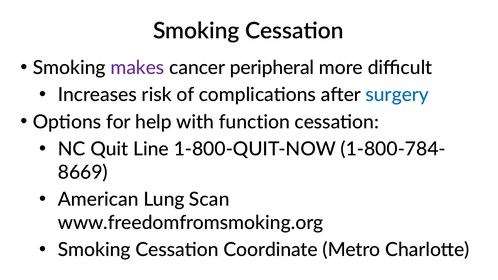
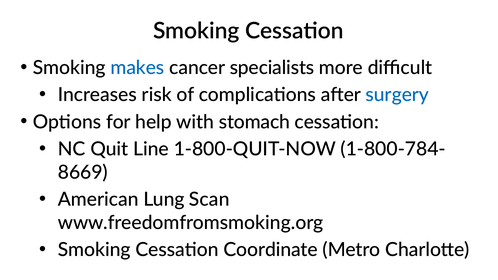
makes colour: purple -> blue
peripheral: peripheral -> specialists
function: function -> stomach
